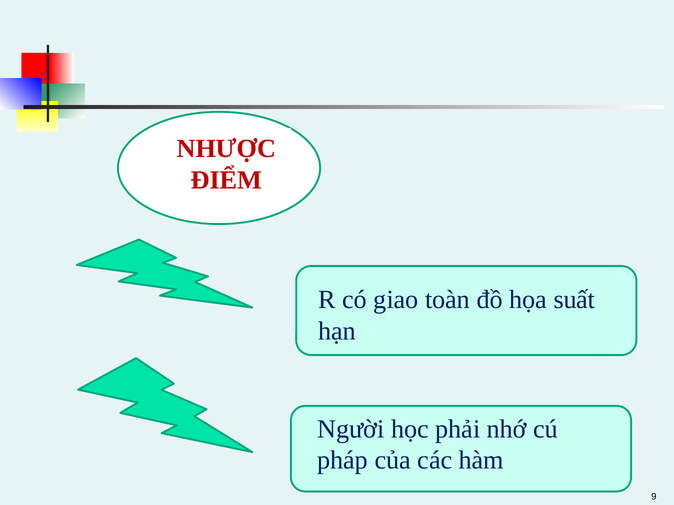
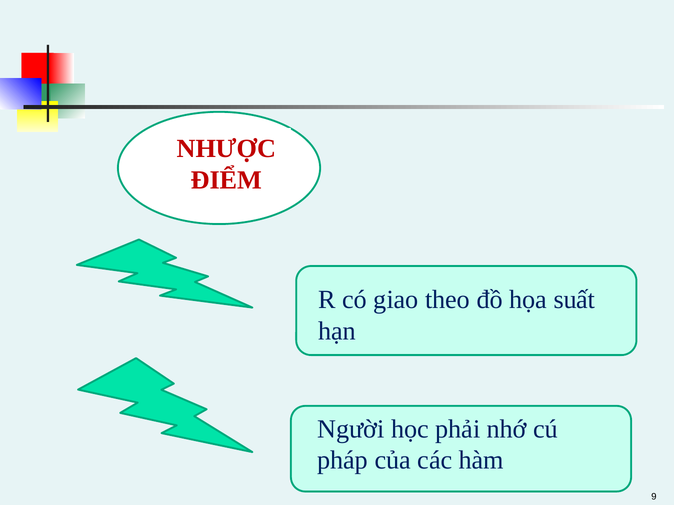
toàn: toàn -> theo
